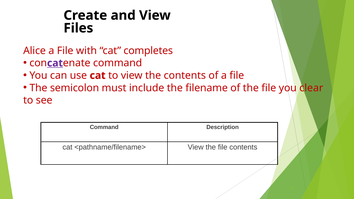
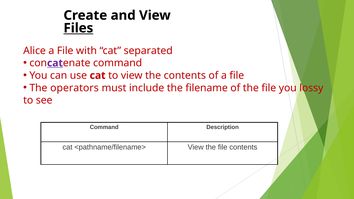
Files underline: none -> present
completes: completes -> separated
semicolon: semicolon -> operators
clear: clear -> lossy
